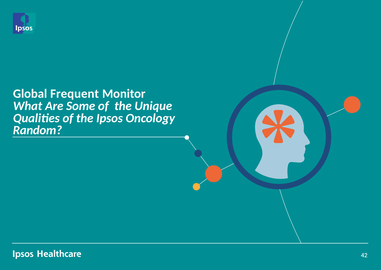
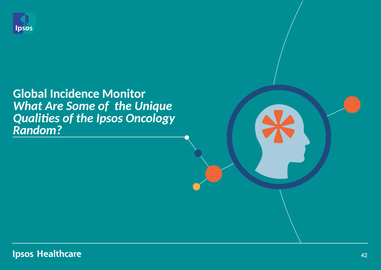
Frequent: Frequent -> Incidence
